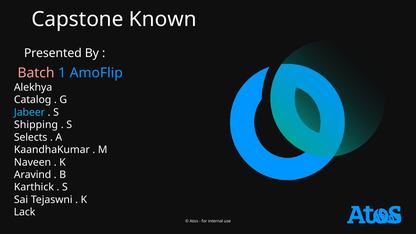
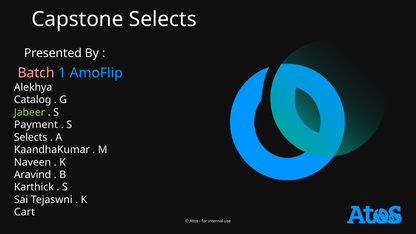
Capstone Known: Known -> Selects
Jabeer colour: light blue -> light green
Shipping: Shipping -> Payment
Lack: Lack -> Cart
